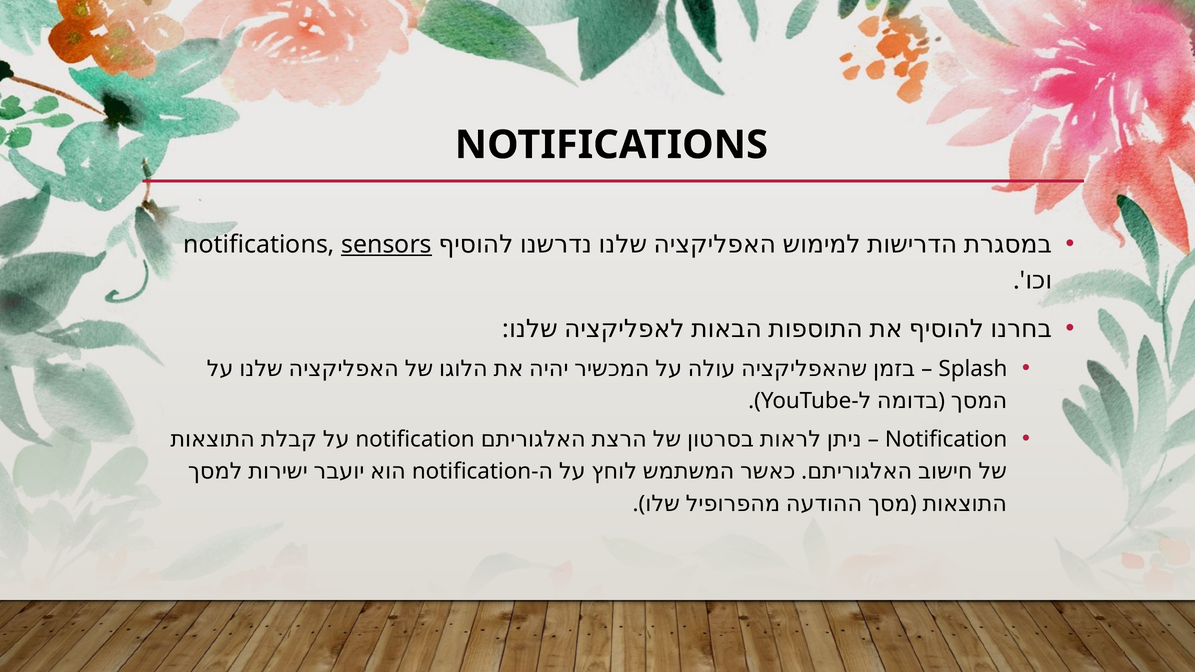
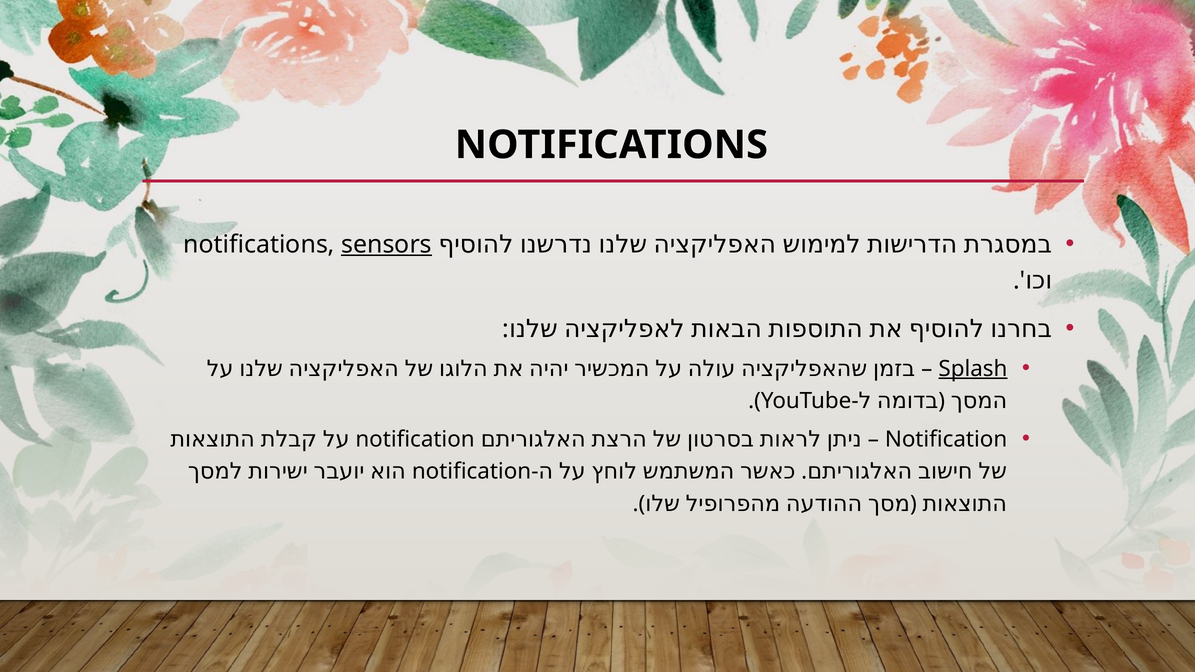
Splash underline: none -> present
